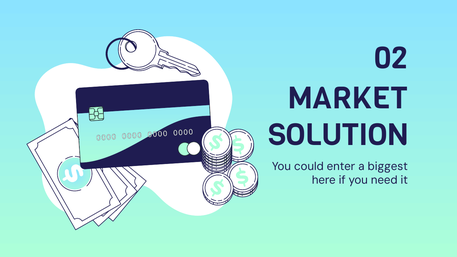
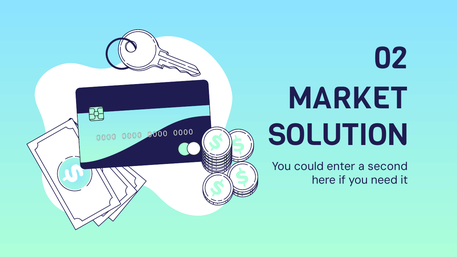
biggest: biggest -> second
